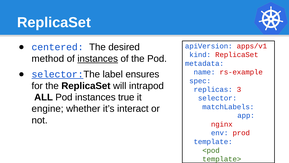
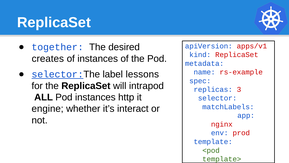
centered: centered -> together
method: method -> creates
instances at (98, 59) underline: present -> none
ensures: ensures -> lessons
true: true -> http
